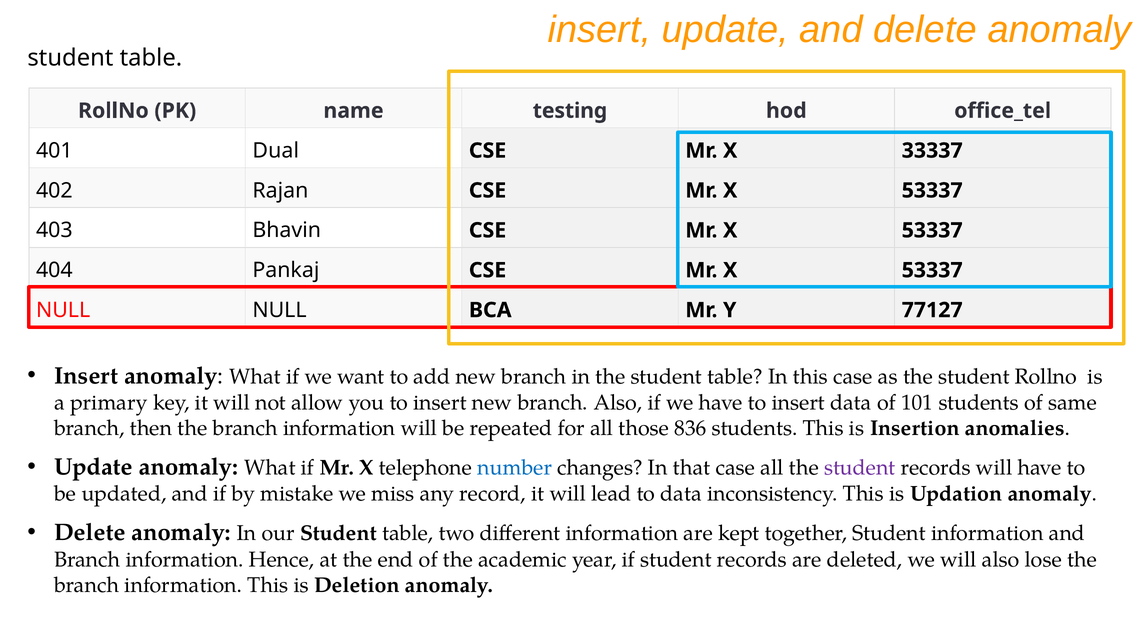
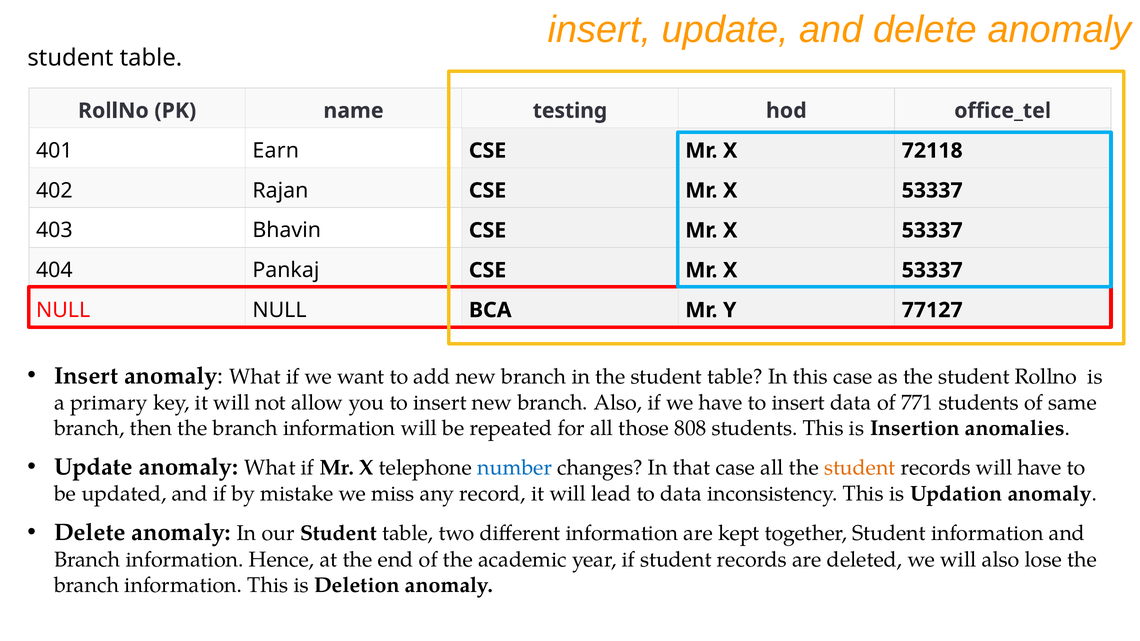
Dual: Dual -> Earn
33337: 33337 -> 72118
101: 101 -> 771
836: 836 -> 808
student at (860, 468) colour: purple -> orange
